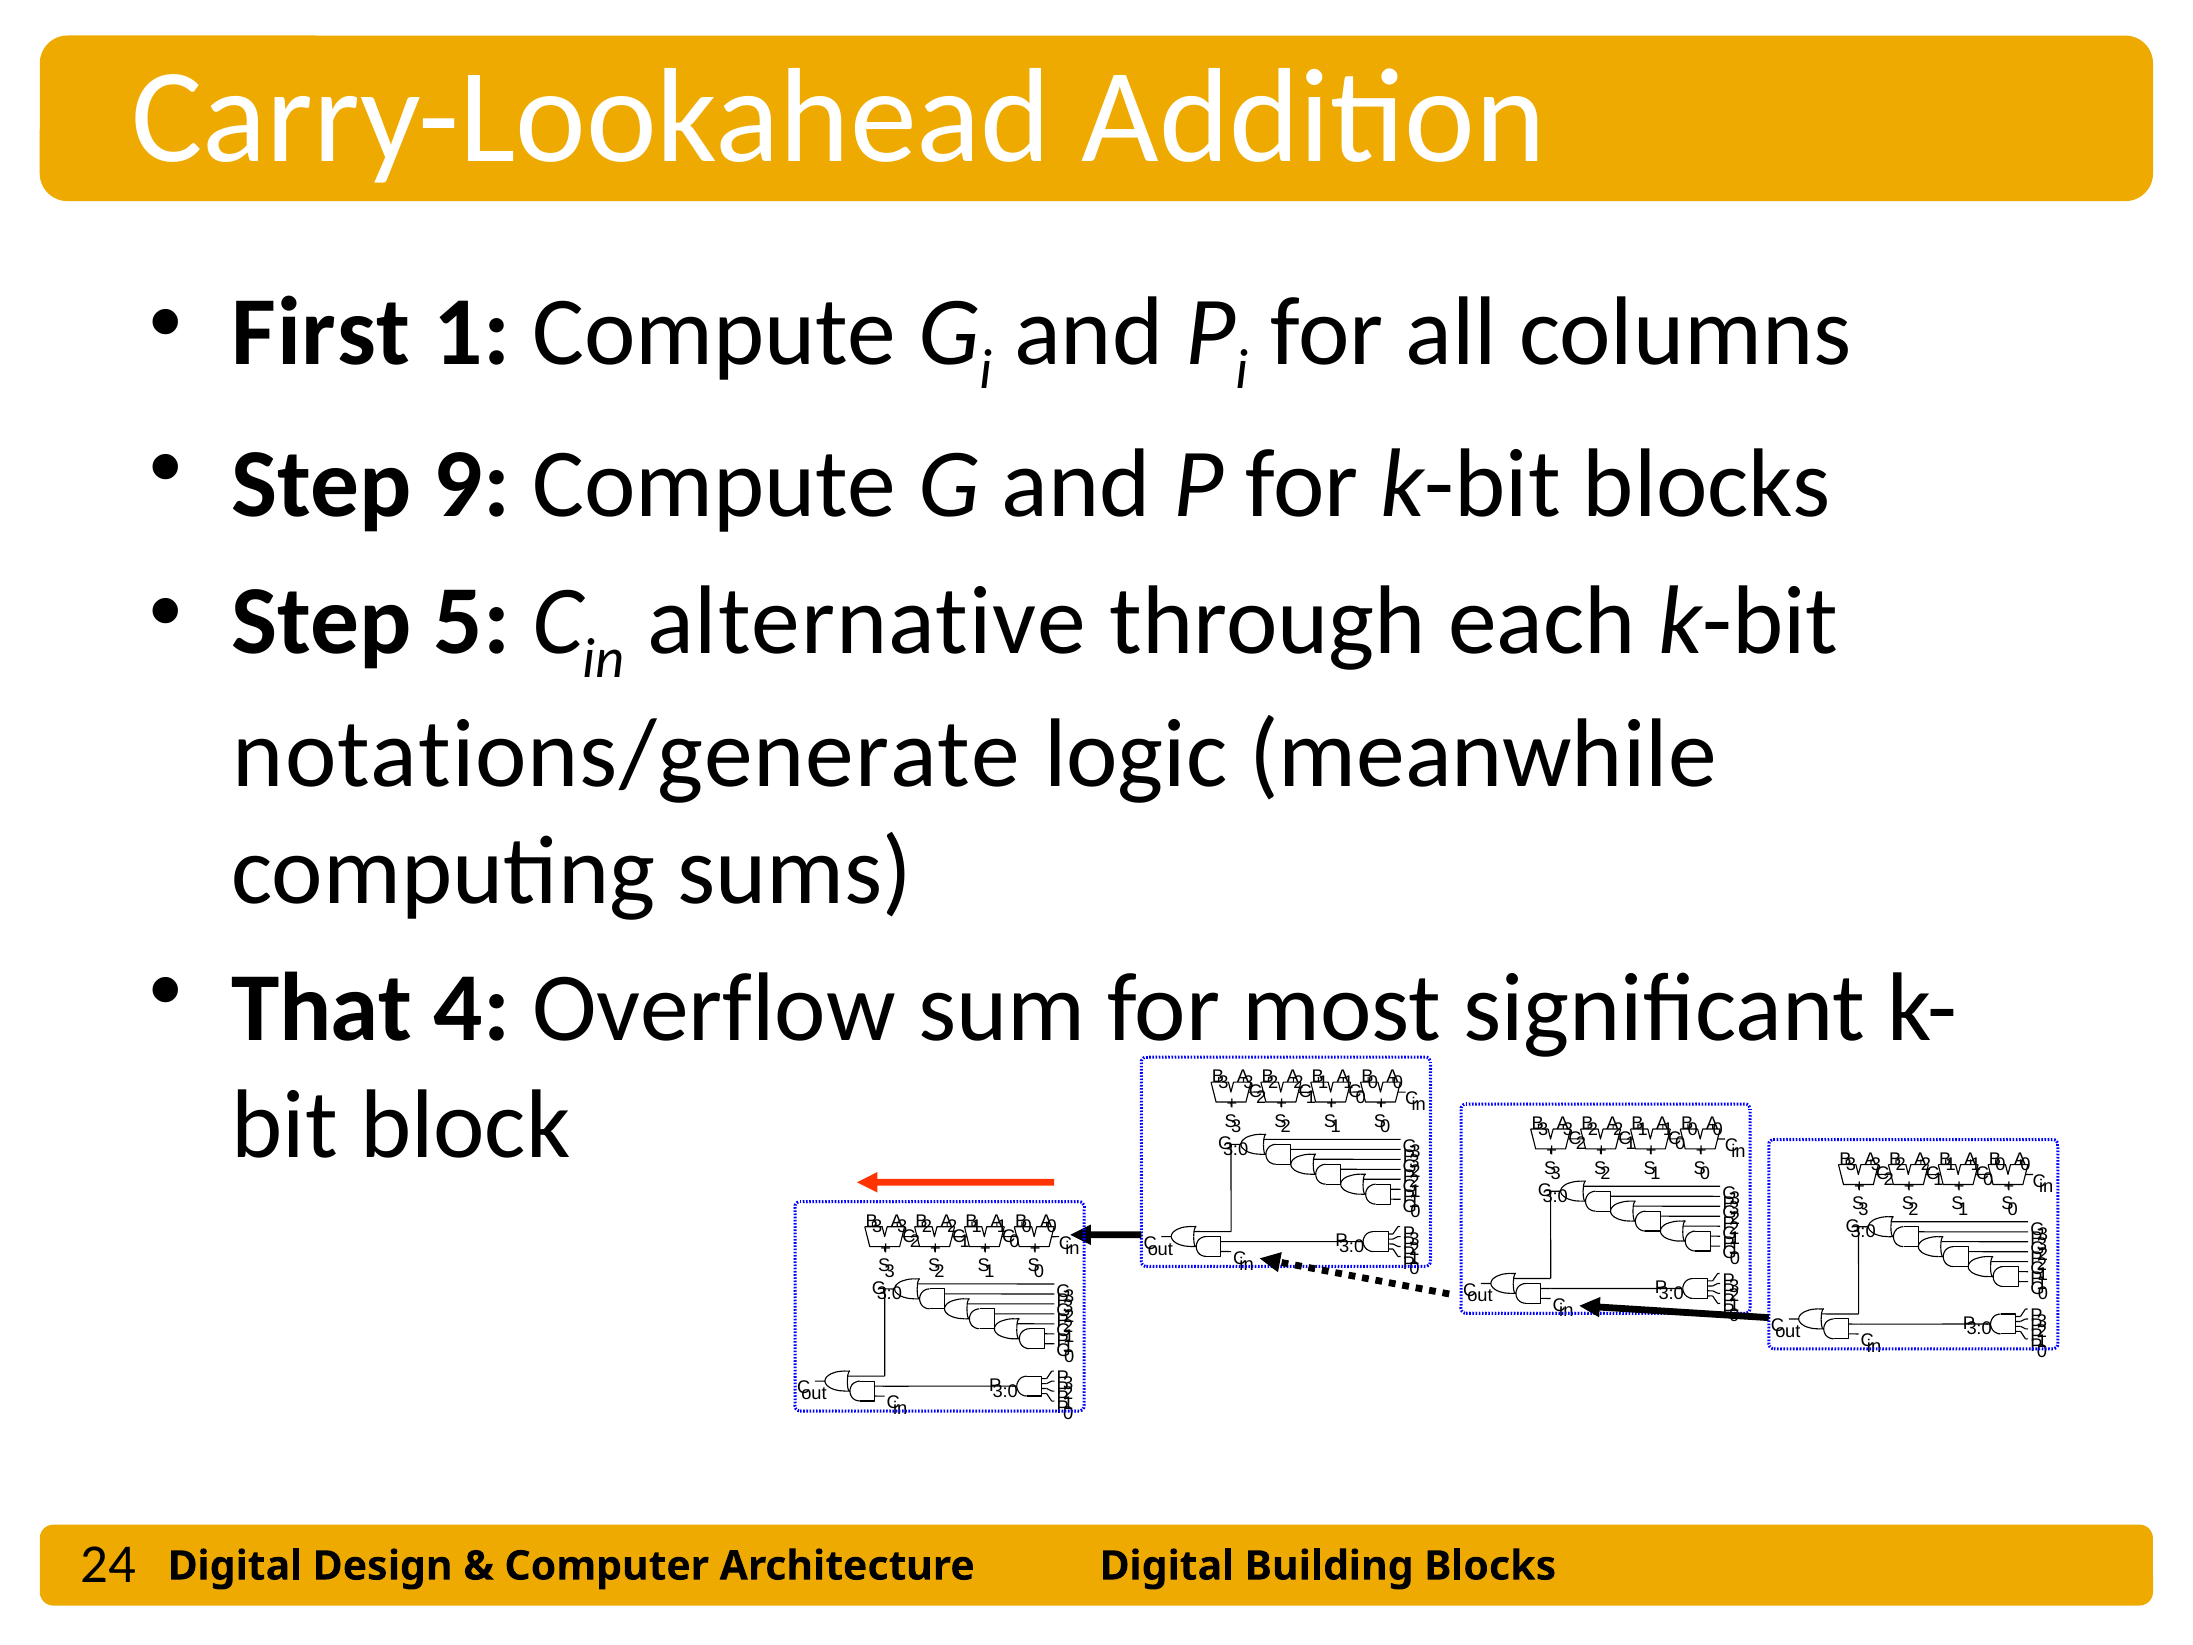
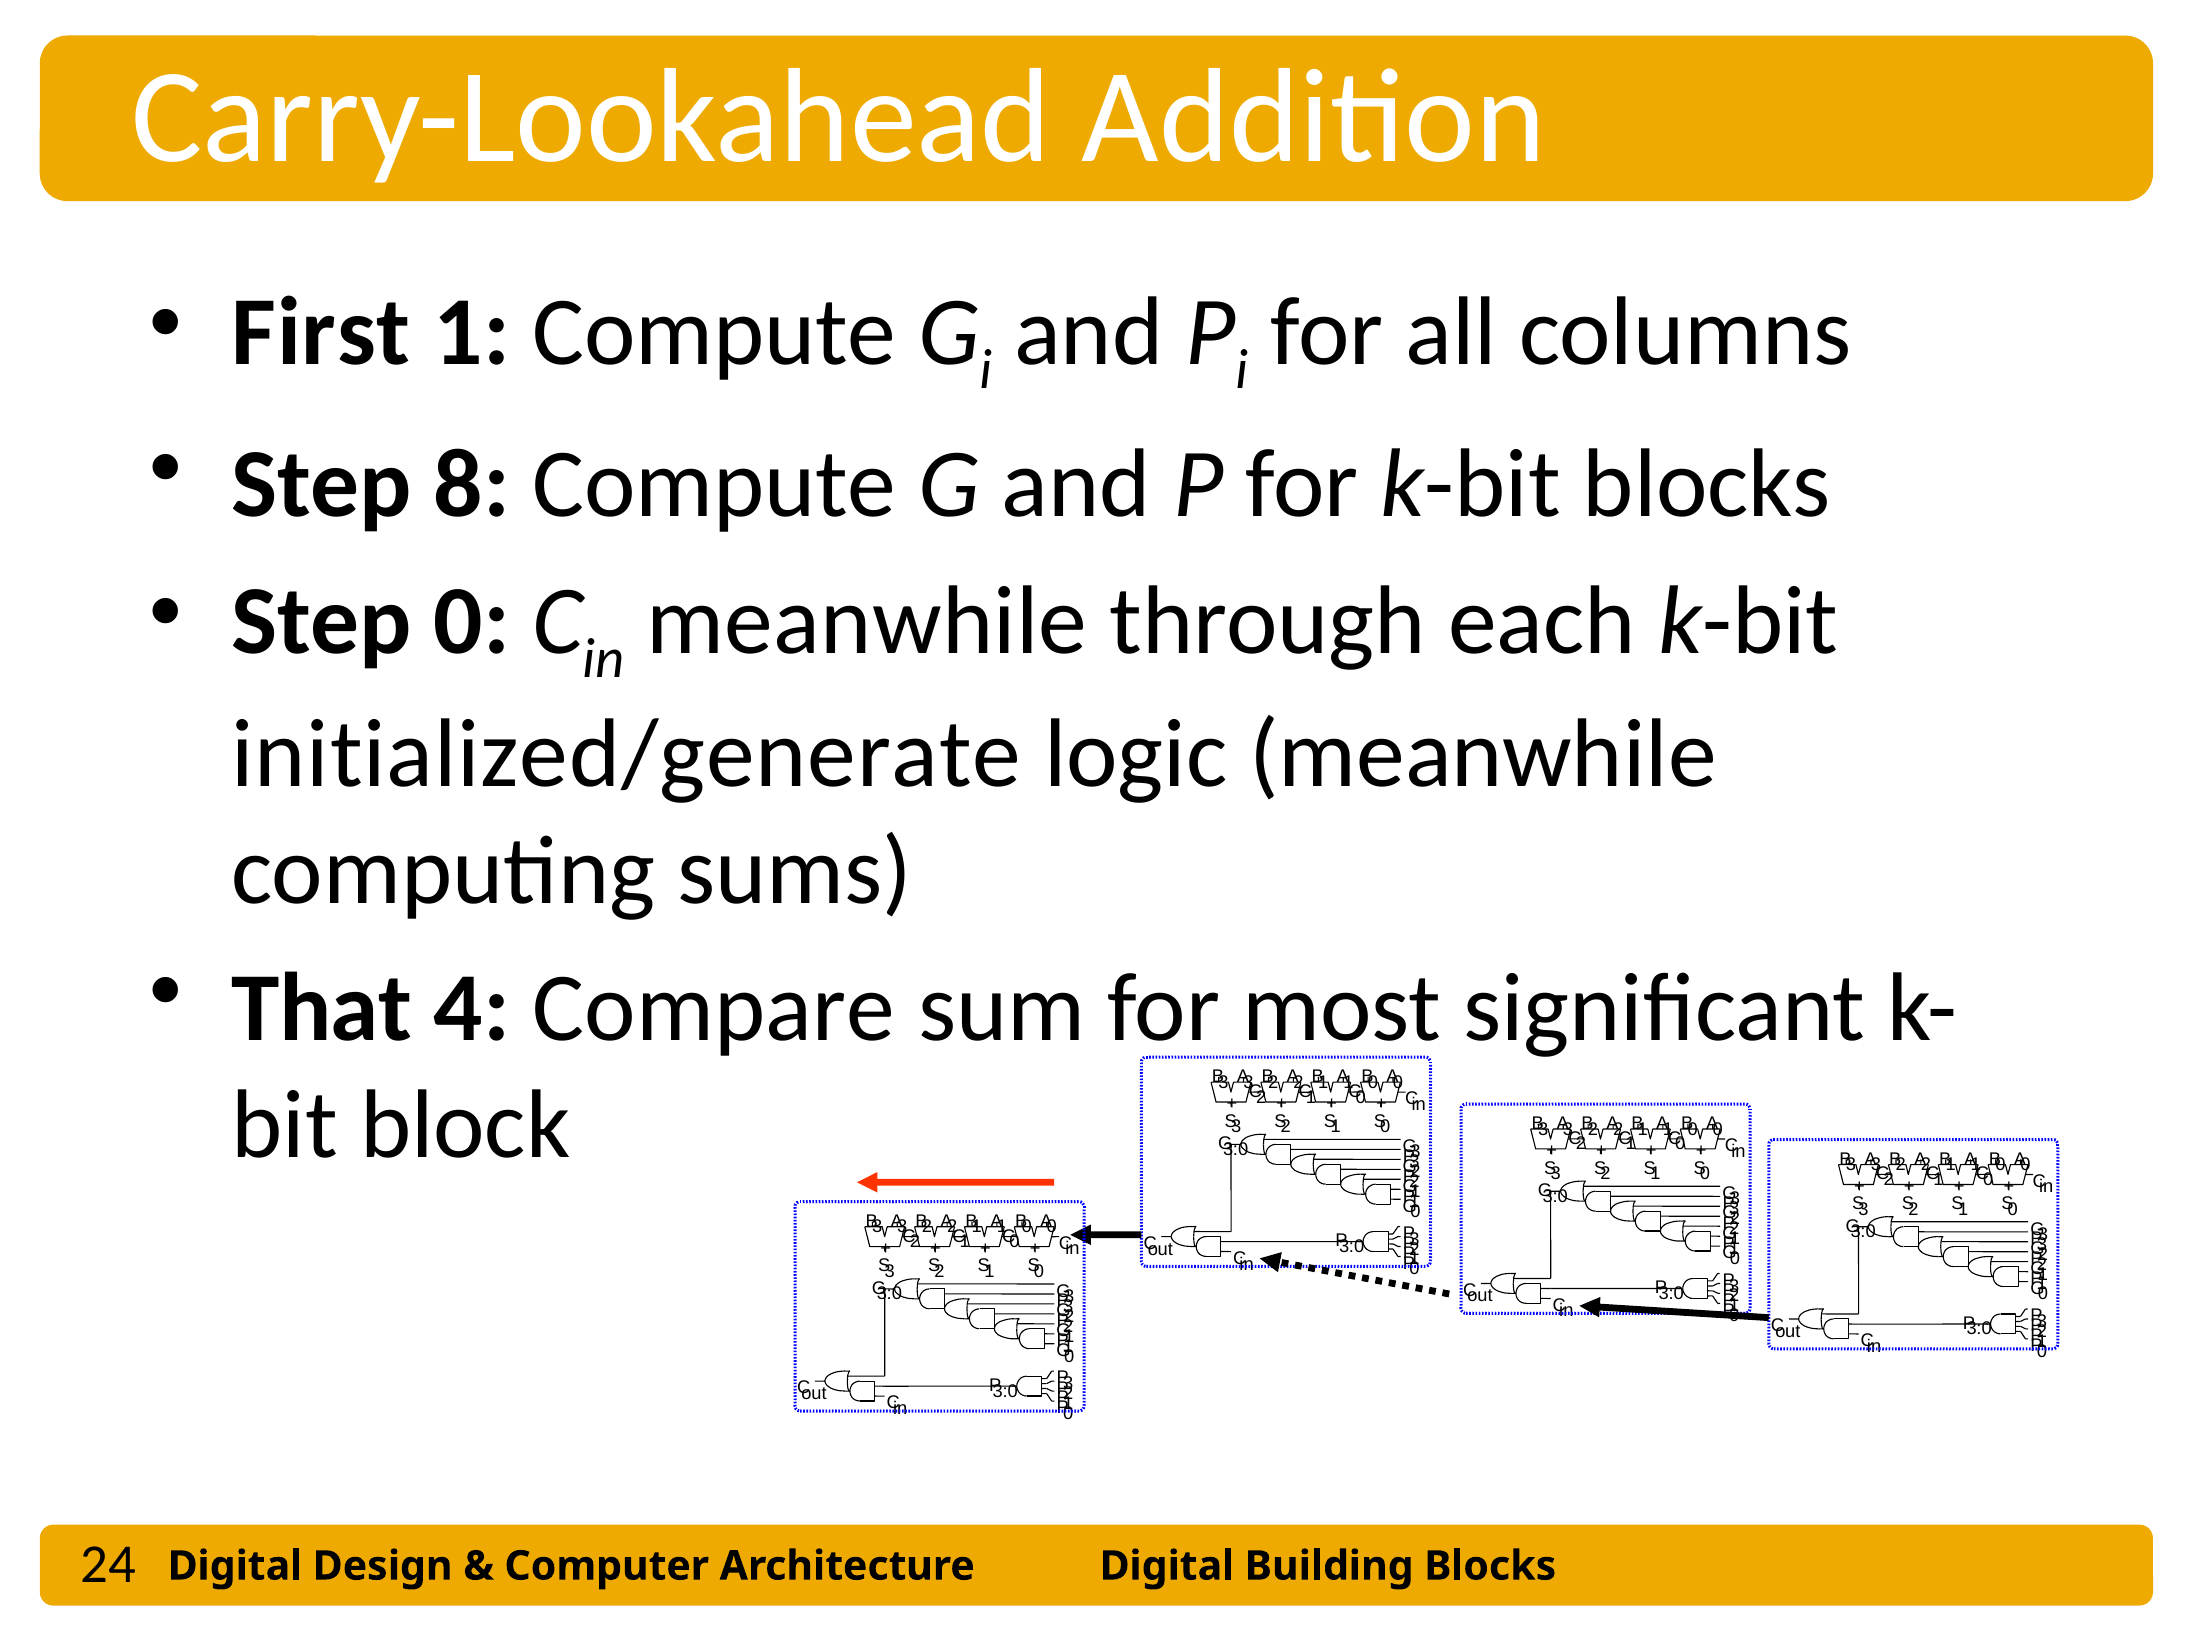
9: 9 -> 8
5: 5 -> 0
in alternative: alternative -> meanwhile
notations/generate: notations/generate -> initialized/generate
Overflow: Overflow -> Compare
